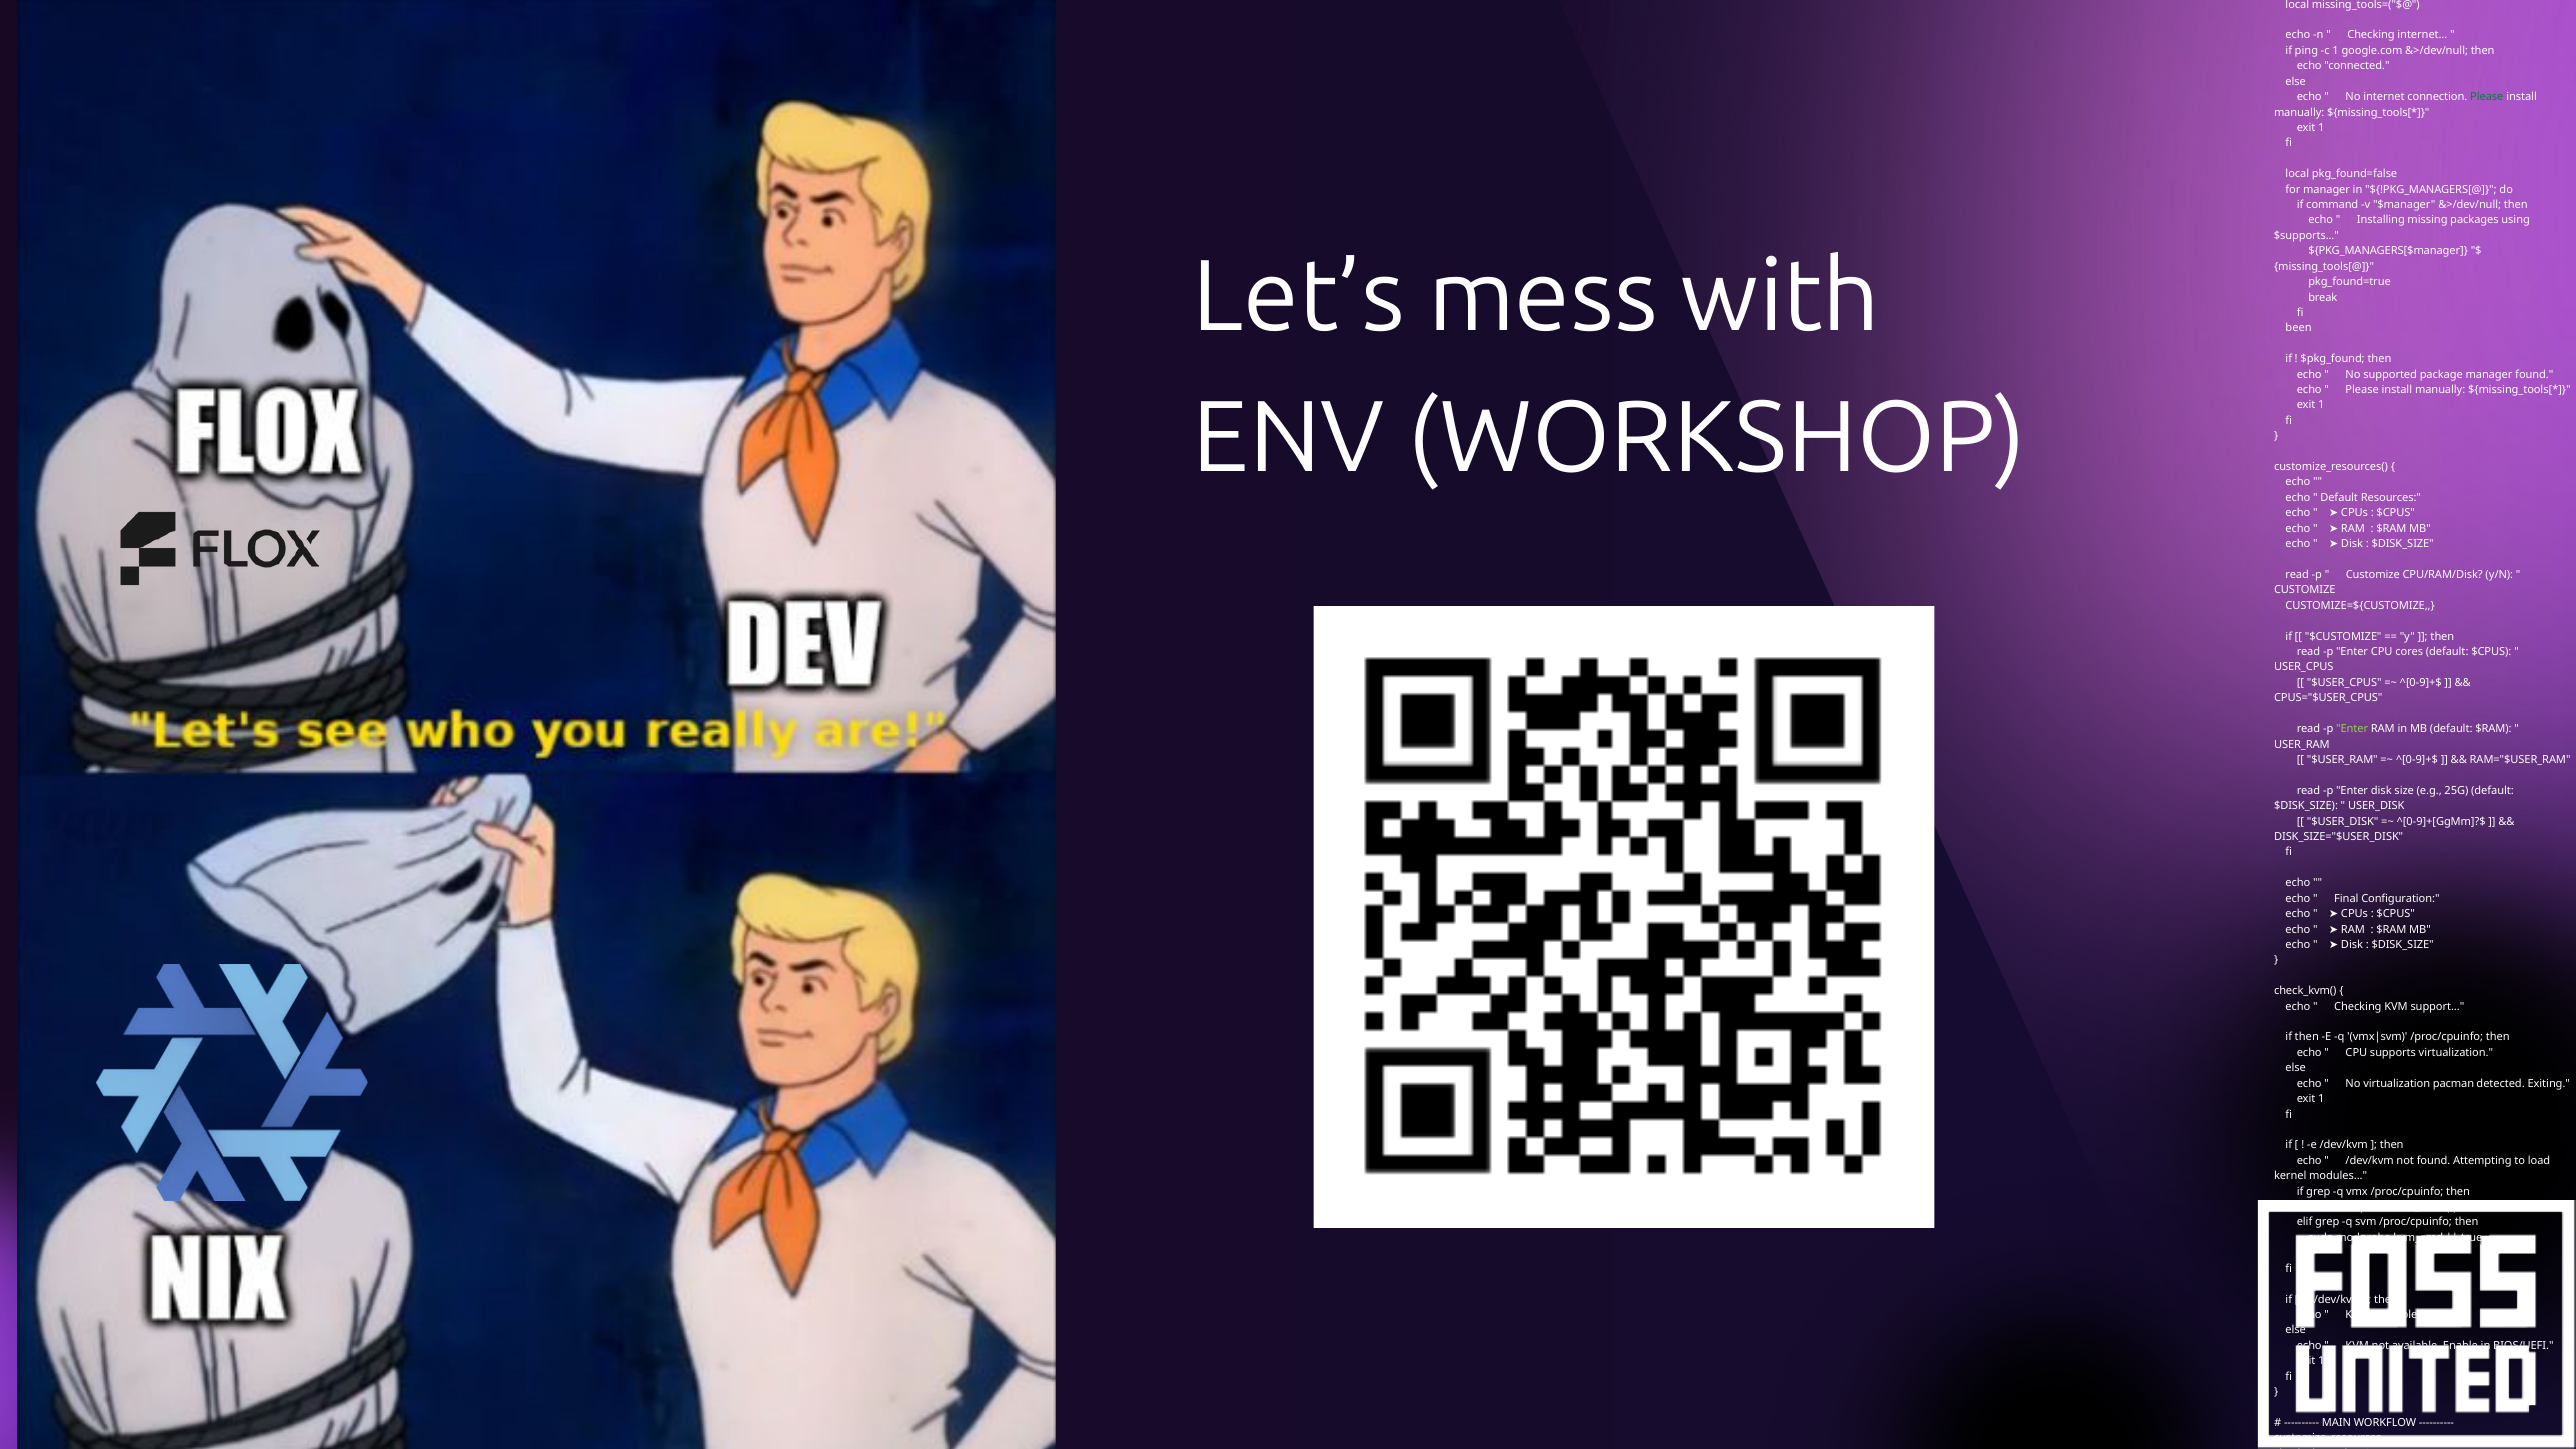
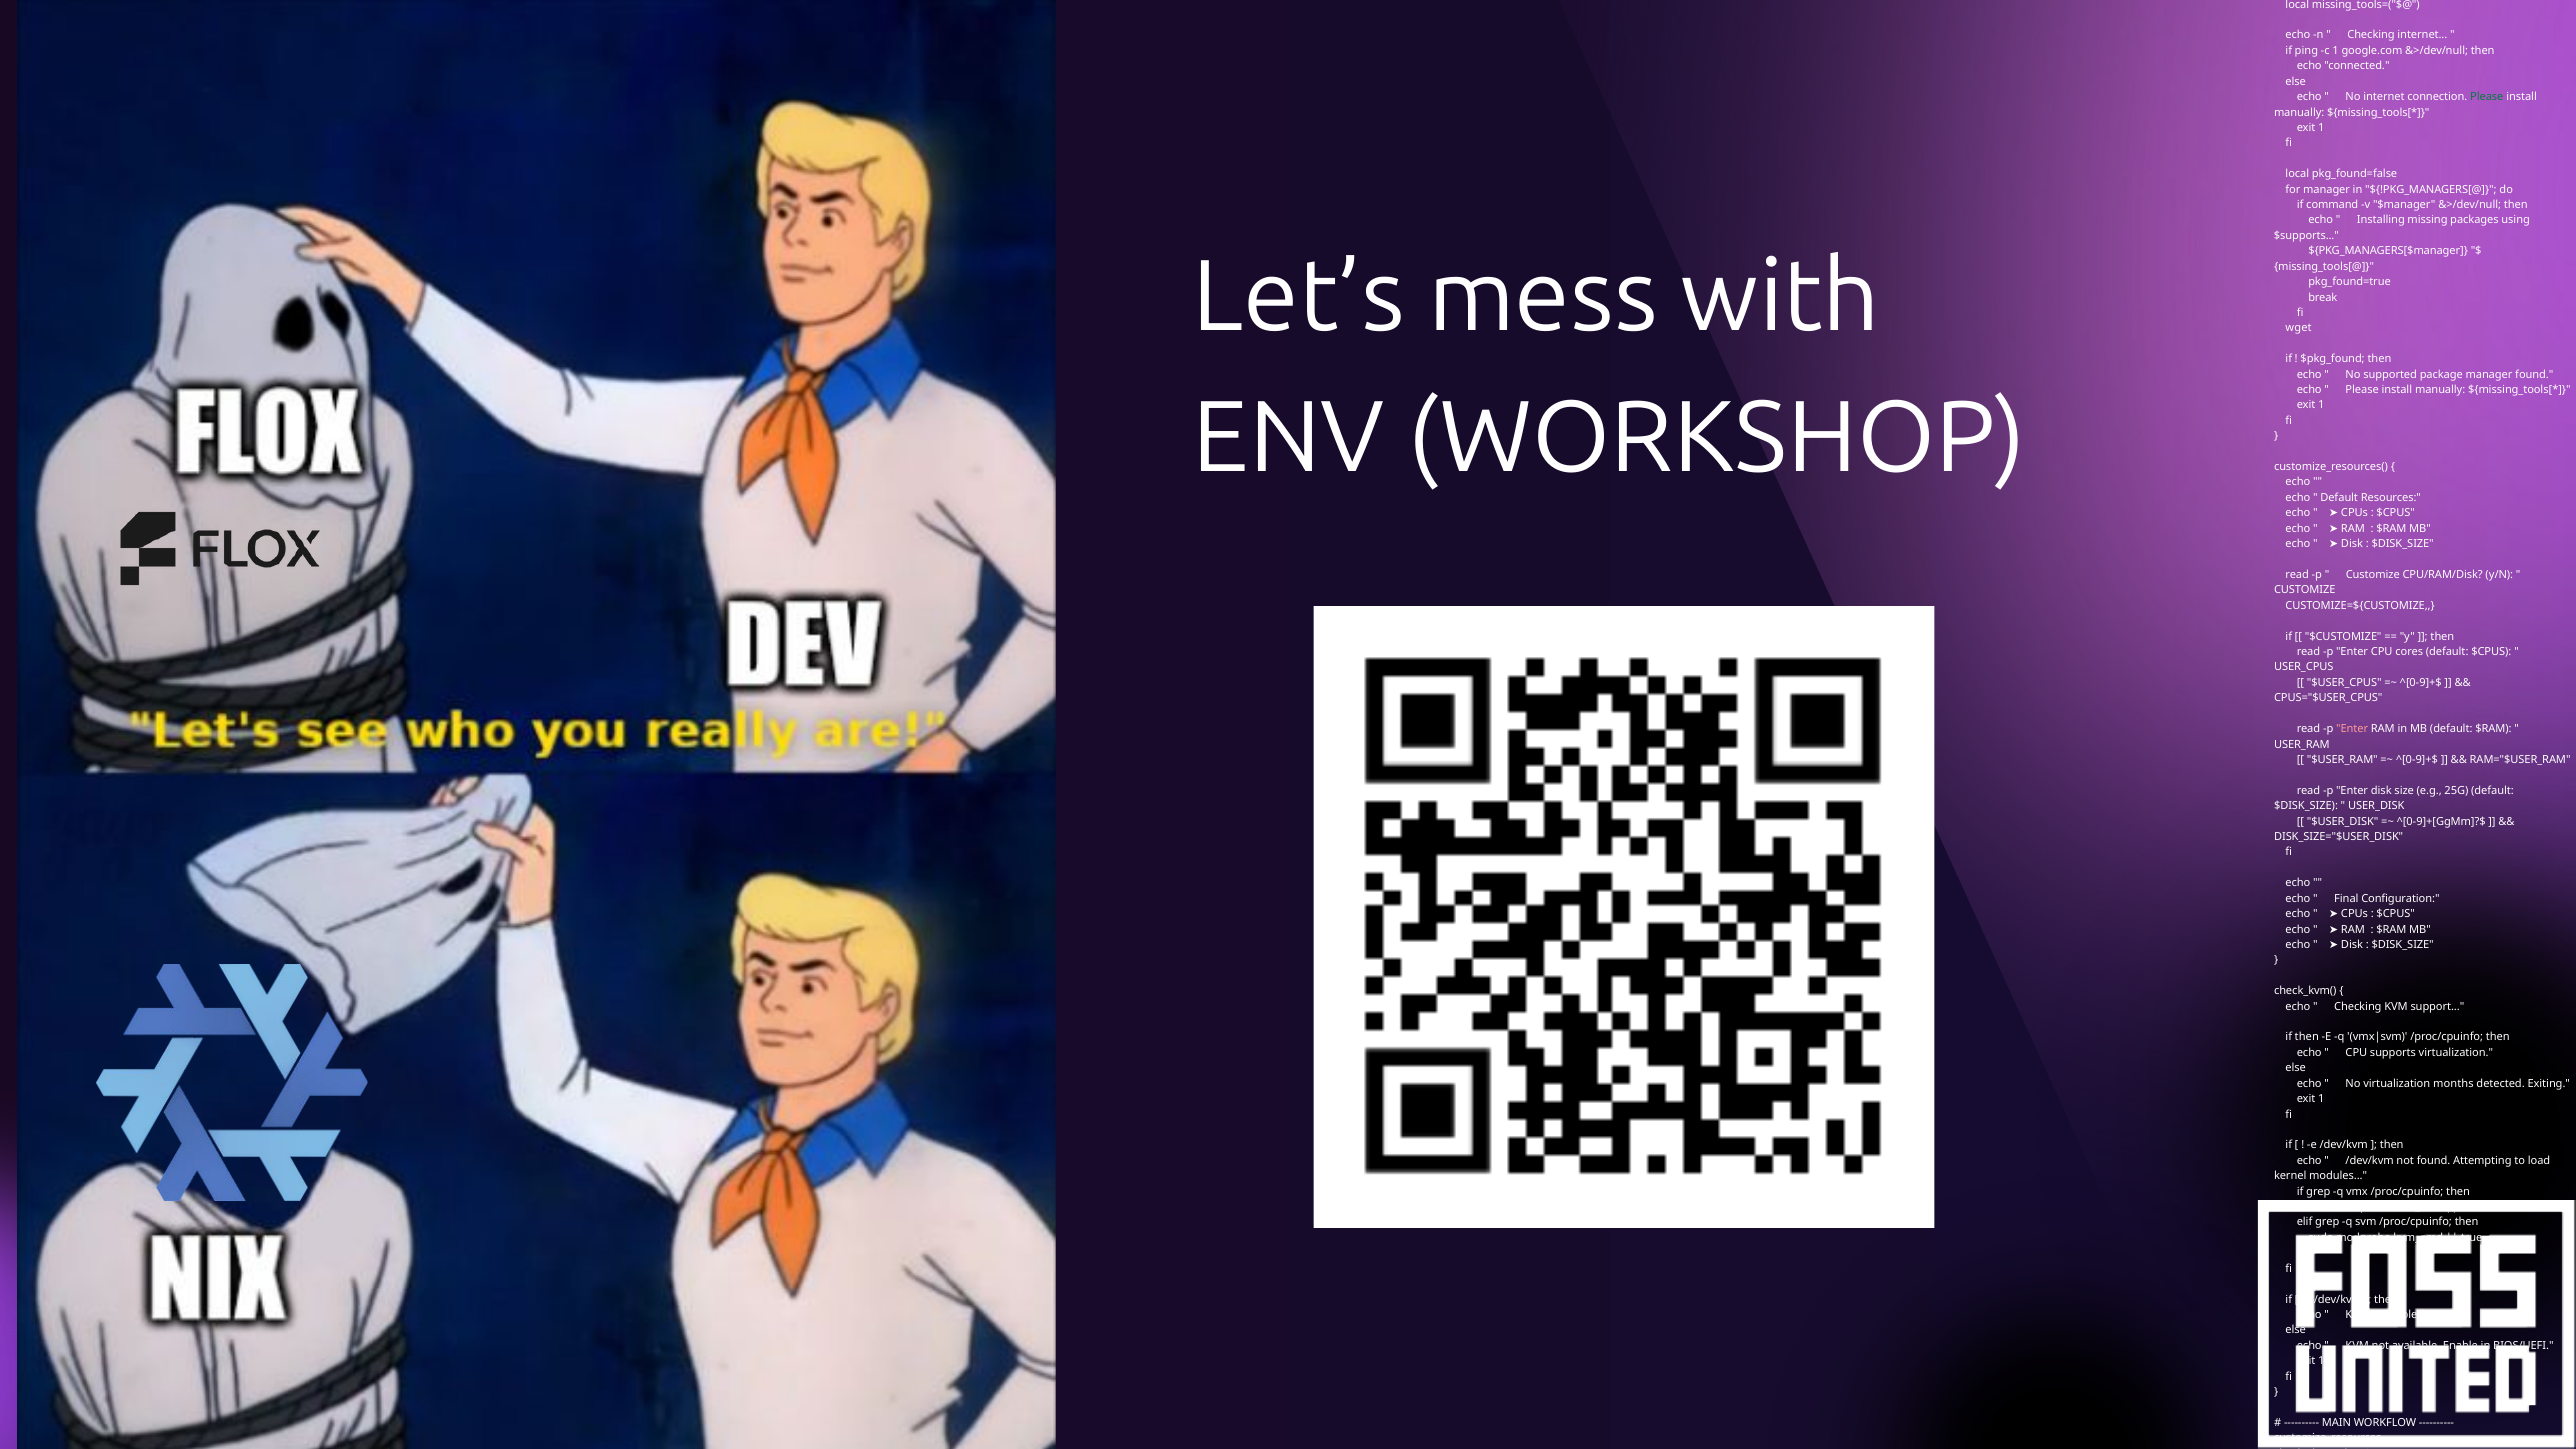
been at (2299, 328): been -> wget
Enter at (2352, 729) colour: light green -> pink
virtualization pacman: pacman -> months
